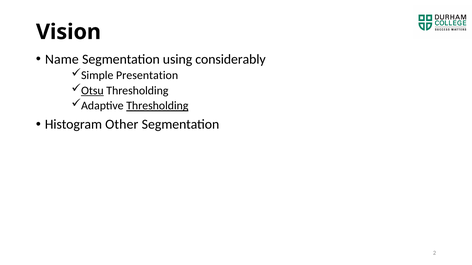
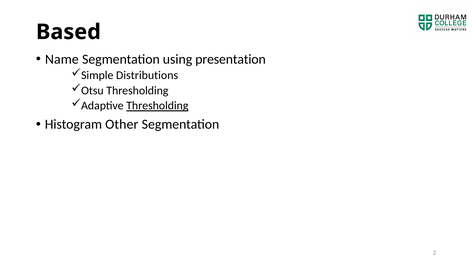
Vision: Vision -> Based
considerably: considerably -> presentation
Presentation: Presentation -> Distributions
Otsu underline: present -> none
